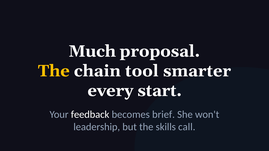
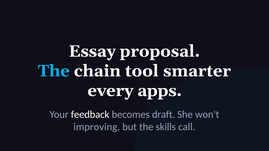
Much: Much -> Essay
The at (54, 71) colour: yellow -> light blue
start: start -> apps
brief: brief -> draft
leadership: leadership -> improving
